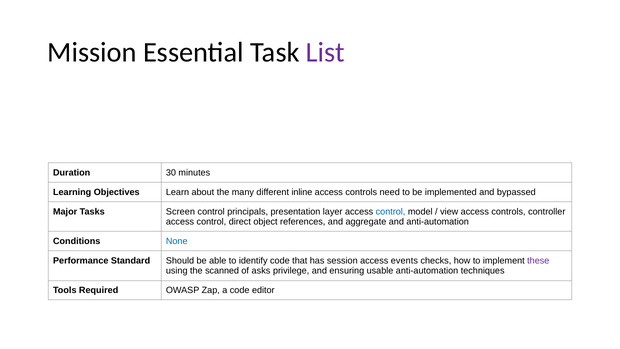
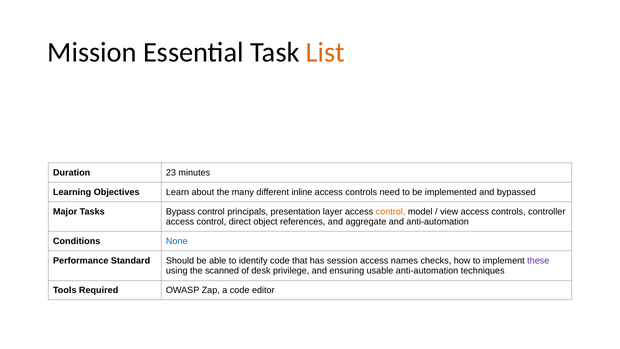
List colour: purple -> orange
30: 30 -> 23
Screen: Screen -> Bypass
control at (391, 211) colour: blue -> orange
events: events -> names
asks: asks -> desk
